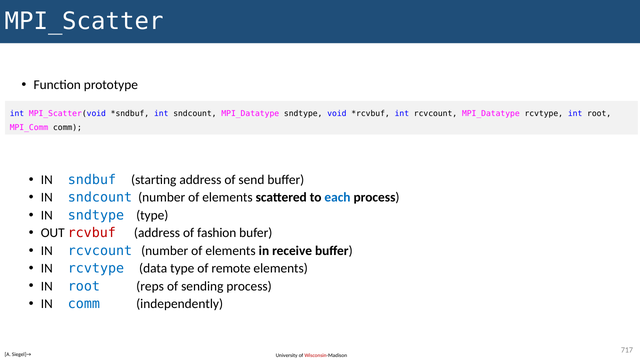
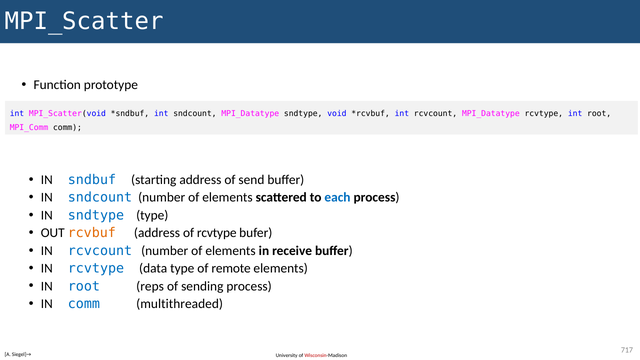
rcvbuf colour: red -> orange
of fashion: fashion -> rcvtype
independently: independently -> multithreaded
